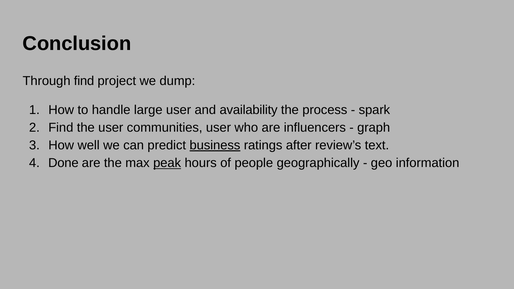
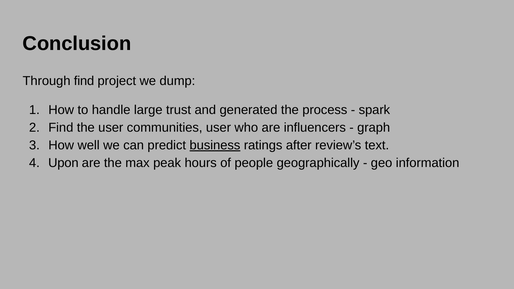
large user: user -> trust
availability: availability -> generated
Done: Done -> Upon
peak underline: present -> none
